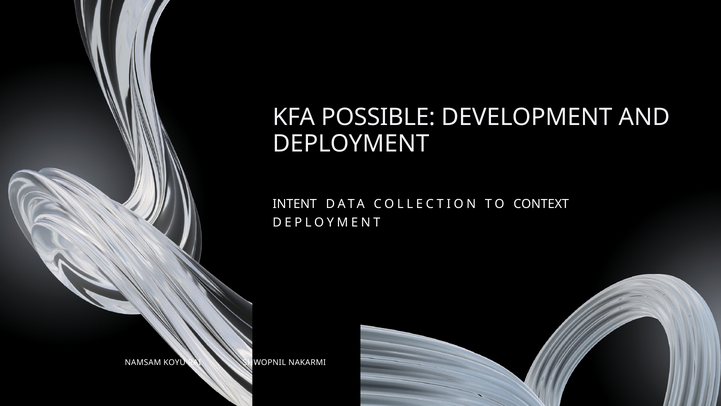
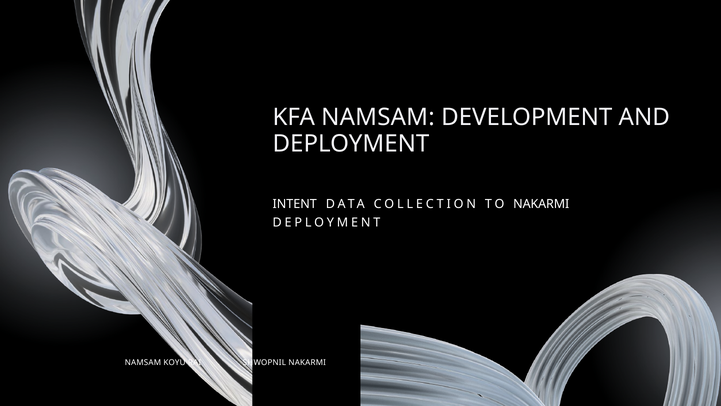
KFA POSSIBLE: POSSIBLE -> NAMSAM
TO CONTEXT: CONTEXT -> NAKARMI
